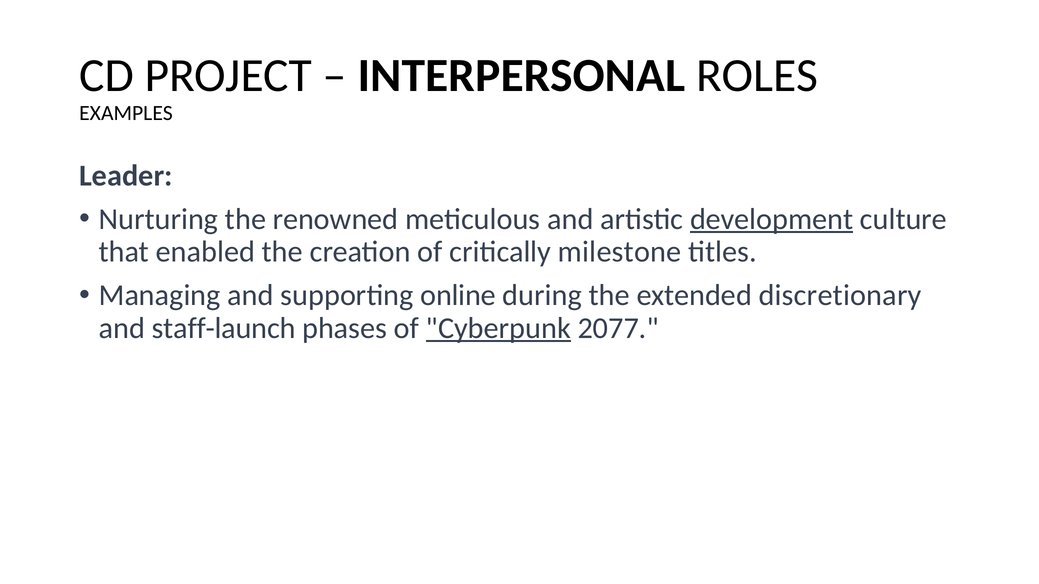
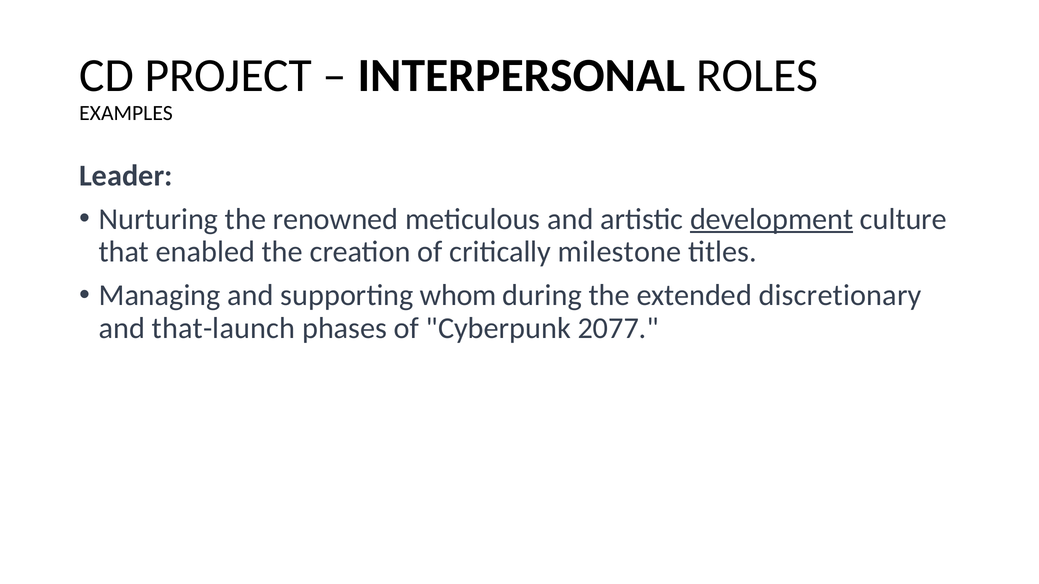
online: online -> whom
staff-launch: staff-launch -> that-launch
Cyberpunk underline: present -> none
